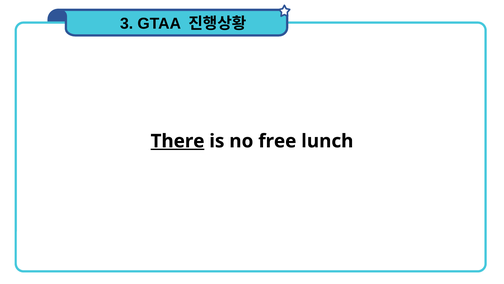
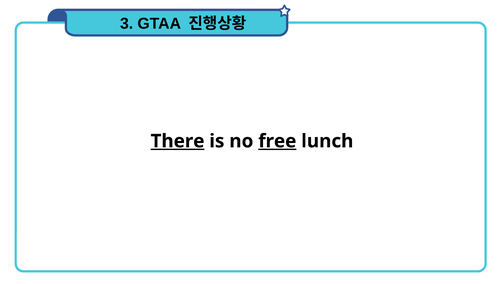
free underline: none -> present
